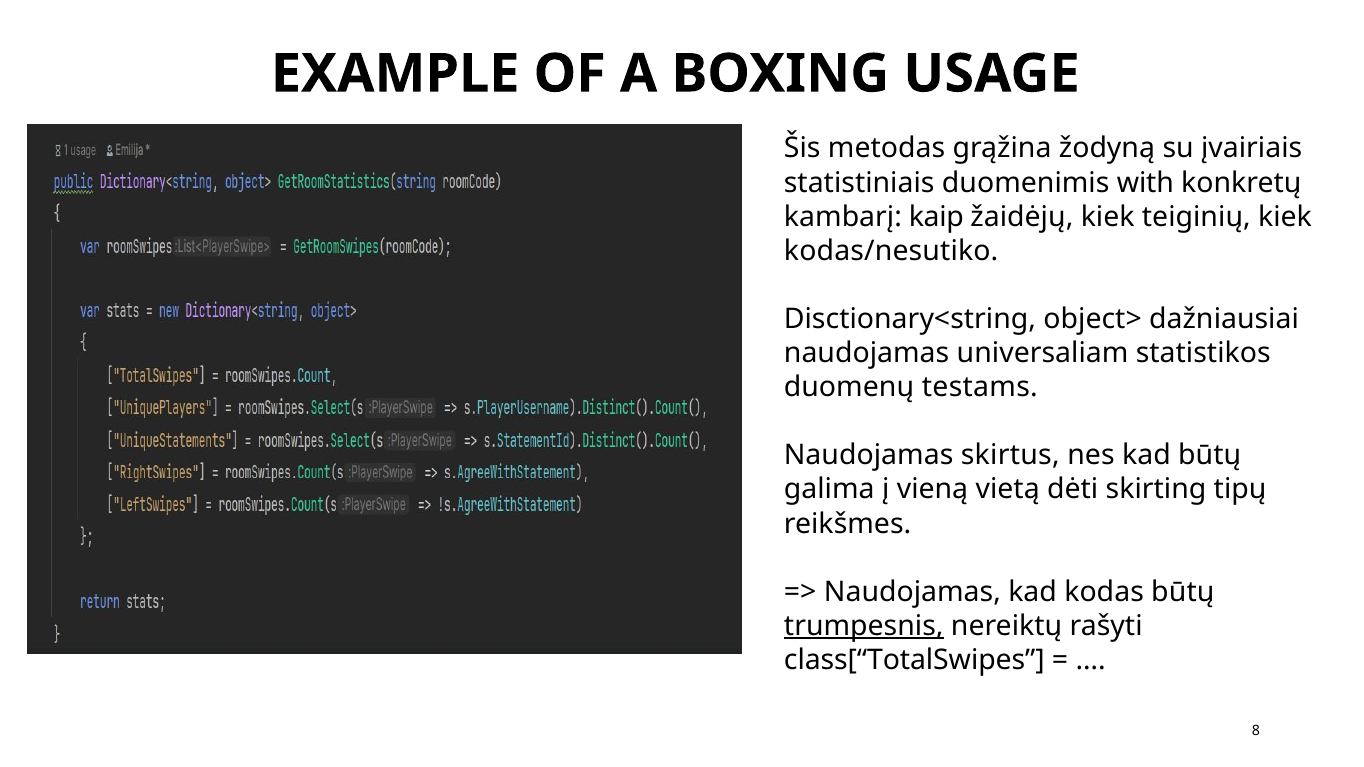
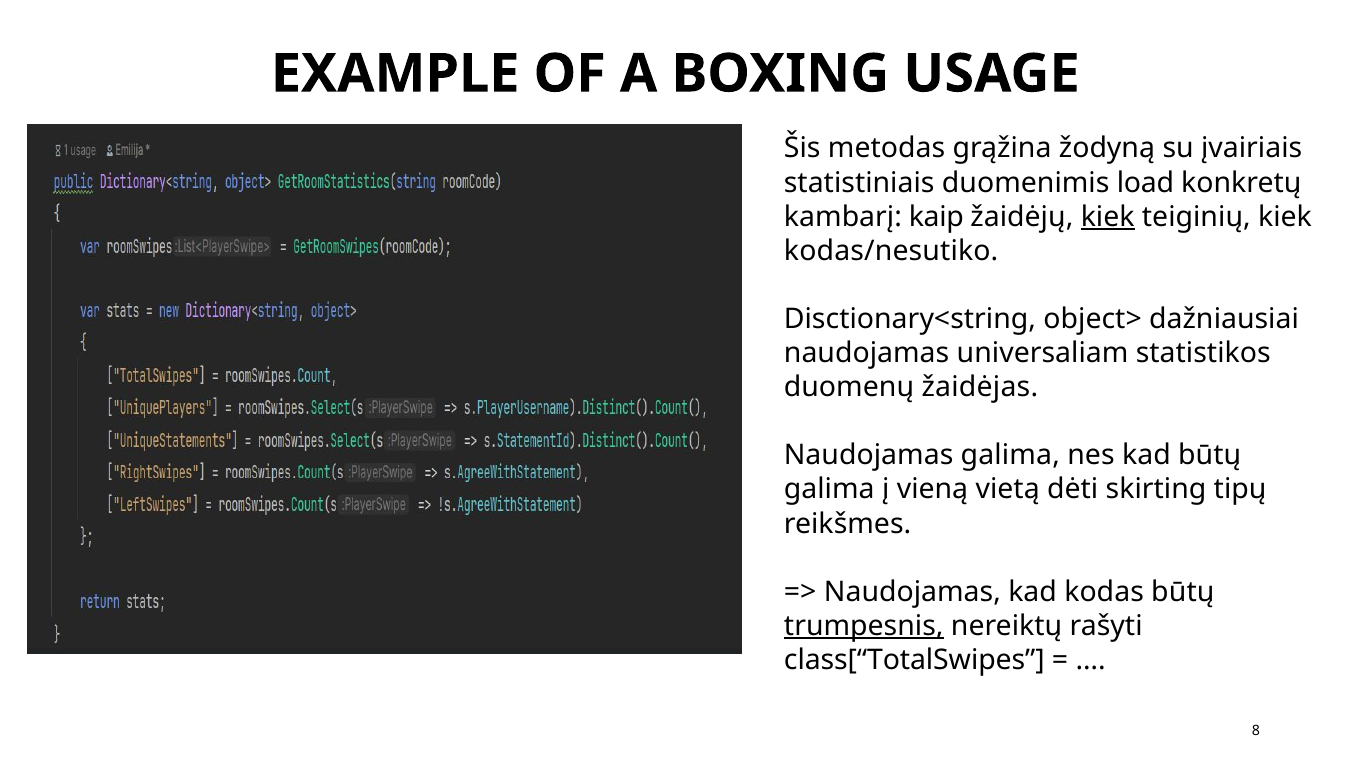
with: with -> load
kiek at (1108, 217) underline: none -> present
testams: testams -> žaidėjas
Naudojamas skirtus: skirtus -> galima
